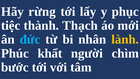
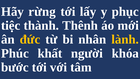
Thạch: Thạch -> Thênh
đức colour: light blue -> yellow
chìm: chìm -> khóa
